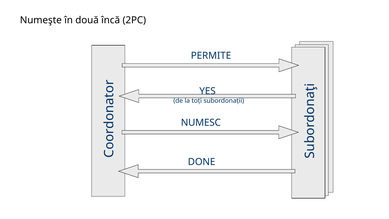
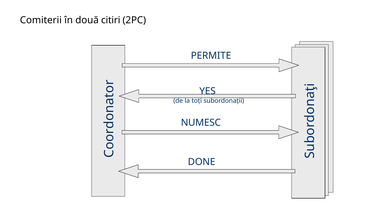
Numeşte: Numeşte -> Comiterii
încă: încă -> citiri
